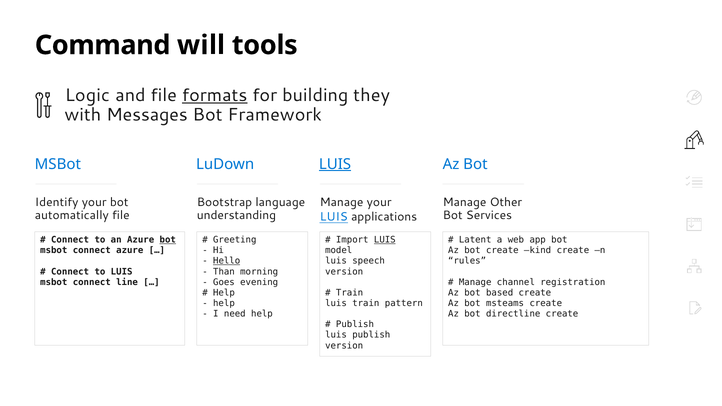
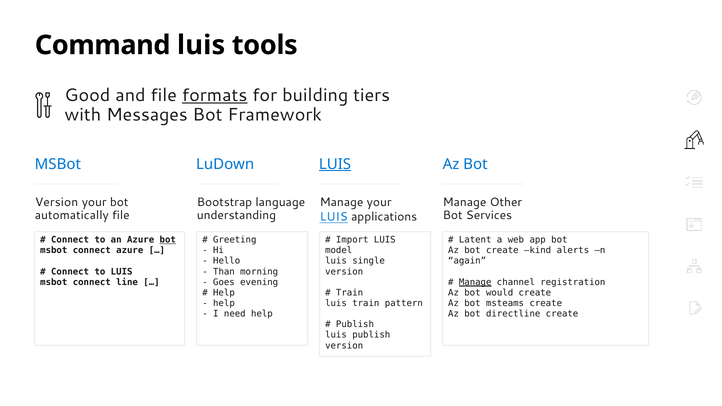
Command will: will -> luis
Logic: Logic -> Good
they: they -> tiers
Identify at (57, 202): Identify -> Version
LUIS at (385, 240) underline: present -> none
kind create: create -> alerts
Hello underline: present -> none
speech: speech -> single
rules: rules -> again
Manage at (475, 282) underline: none -> present
based: based -> would
